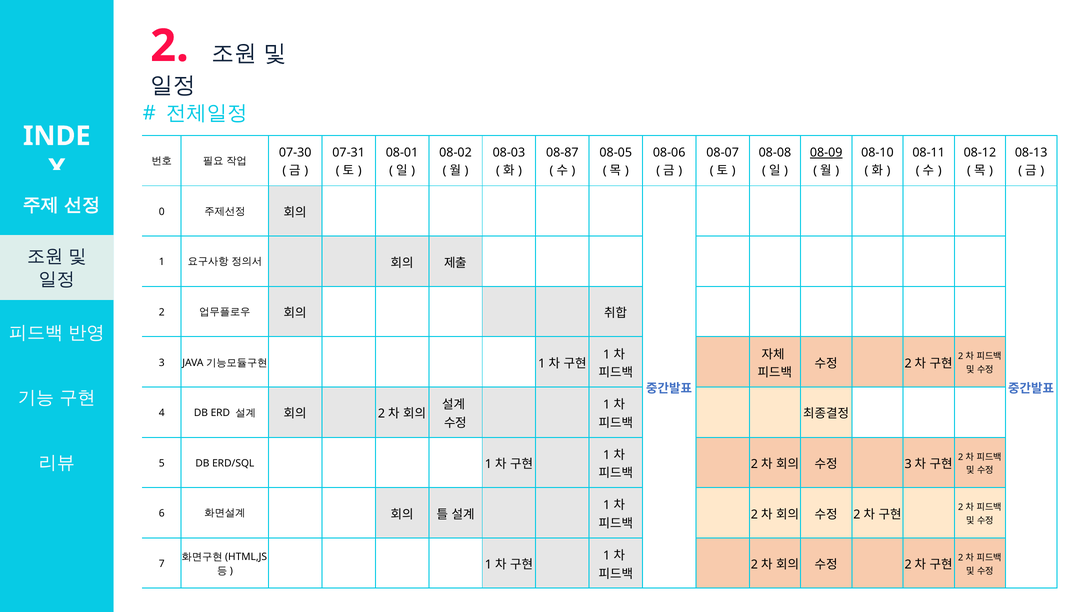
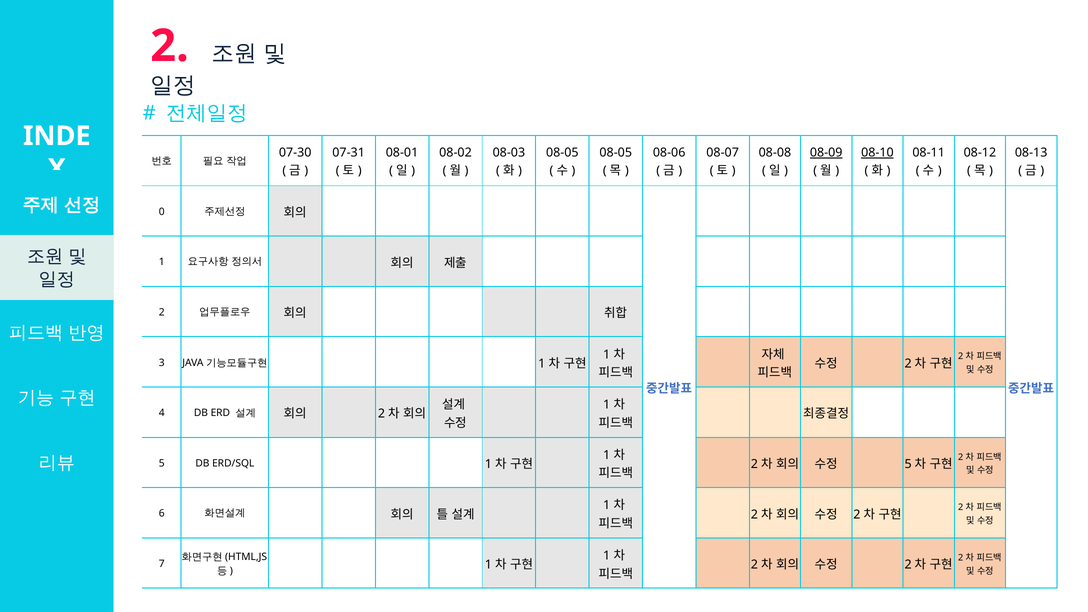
08-87 at (562, 153): 08-87 -> 08-05
08-10 underline: none -> present
3 at (908, 464): 3 -> 5
